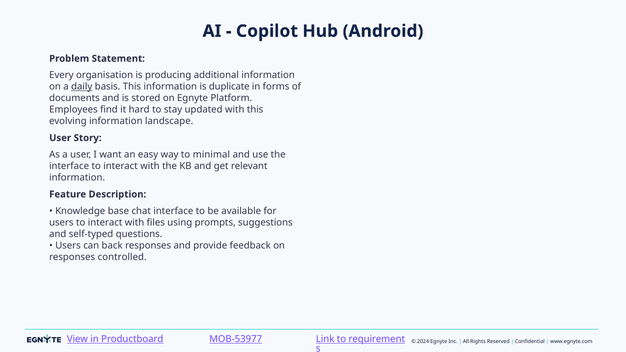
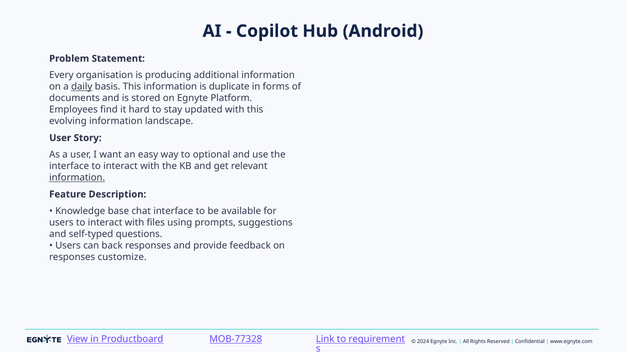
minimal: minimal -> optional
information at (77, 178) underline: none -> present
controlled: controlled -> customize
MOB-53977: MOB-53977 -> MOB-77328
